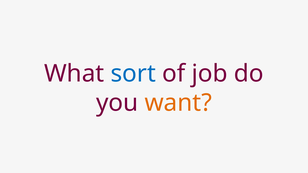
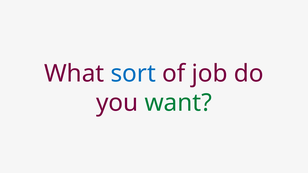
want colour: orange -> green
